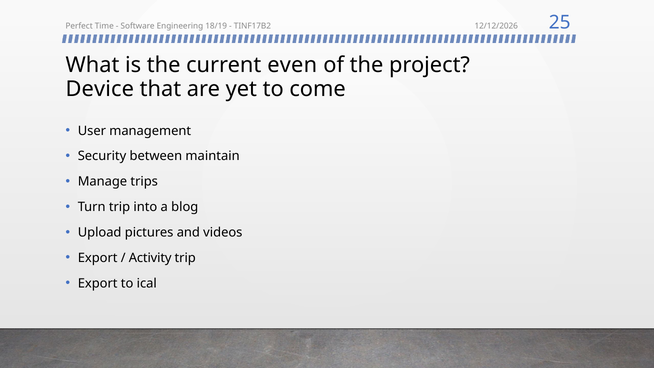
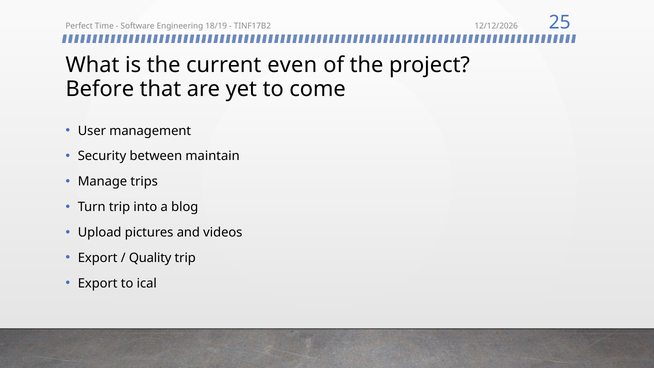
Device: Device -> Before
Activity: Activity -> Quality
